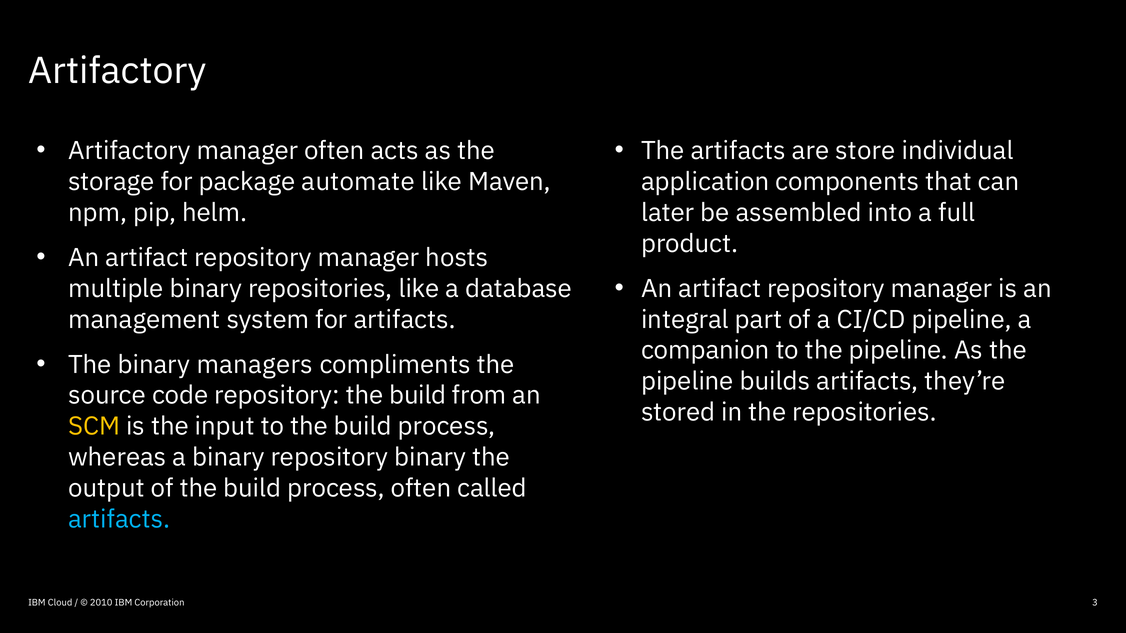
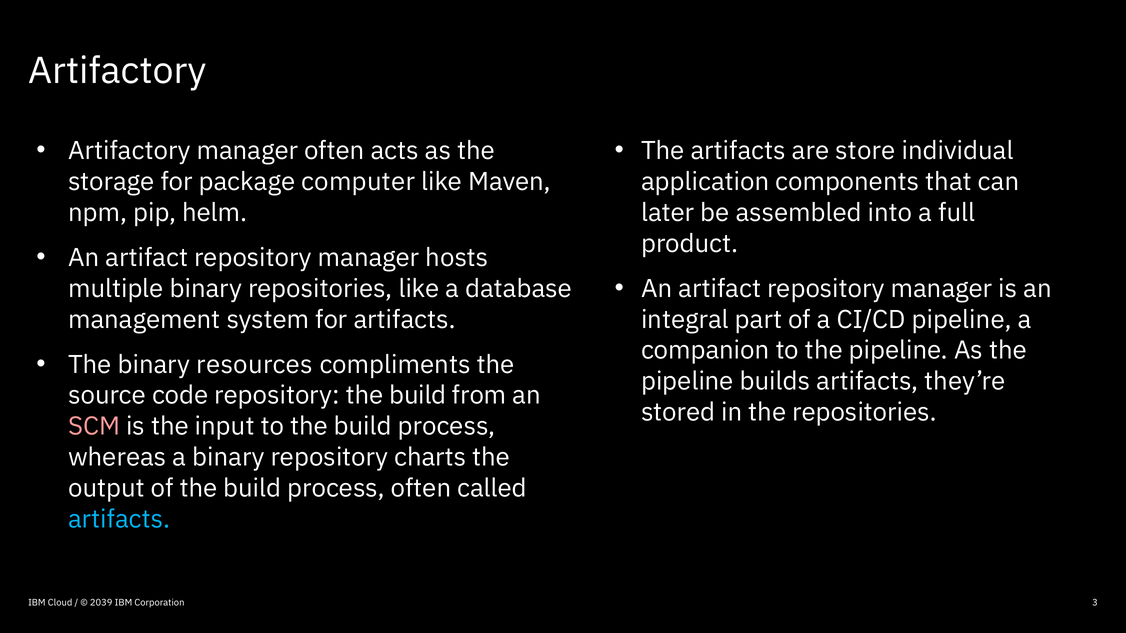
automate: automate -> computer
managers: managers -> resources
SCM colour: yellow -> pink
repository binary: binary -> charts
2010: 2010 -> 2039
